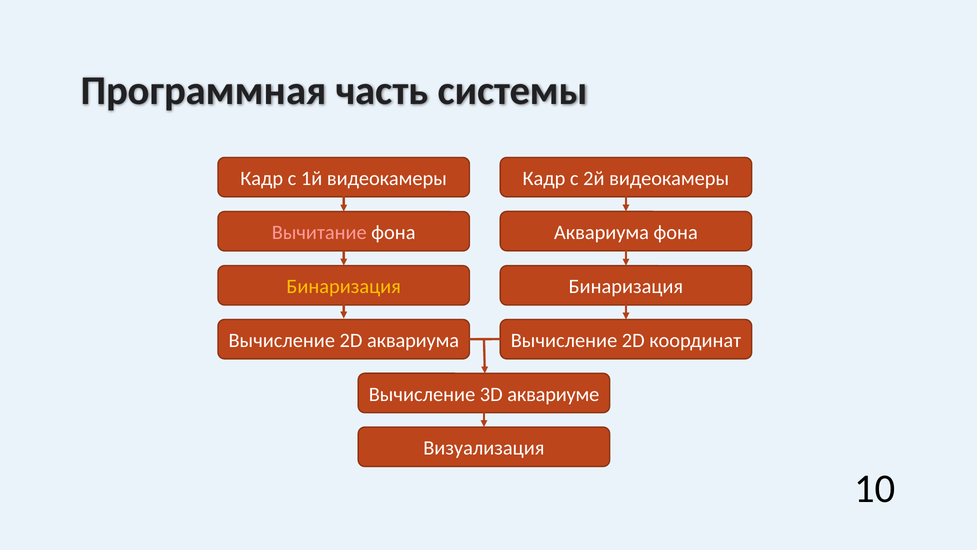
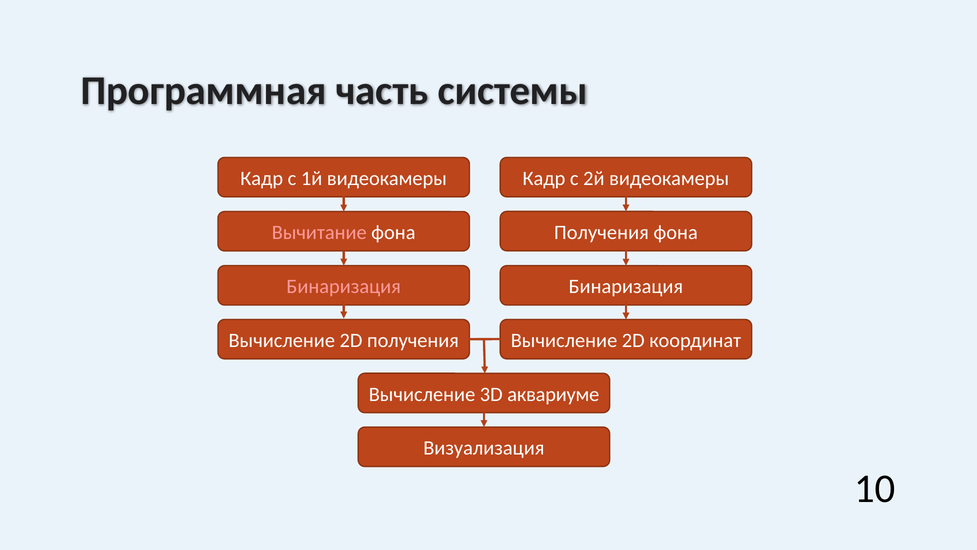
фона Аквариума: Аквариума -> Получения
Бинаризация at (344, 286) colour: yellow -> pink
2D аквариума: аквариума -> получения
